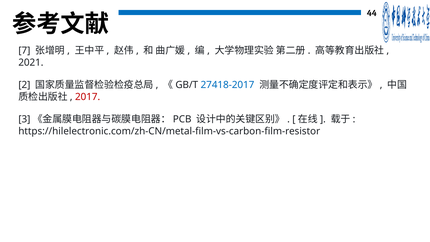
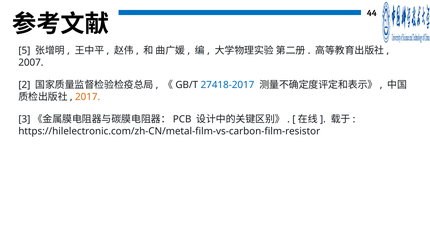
7: 7 -> 5
2021: 2021 -> 2007
2017 colour: red -> orange
